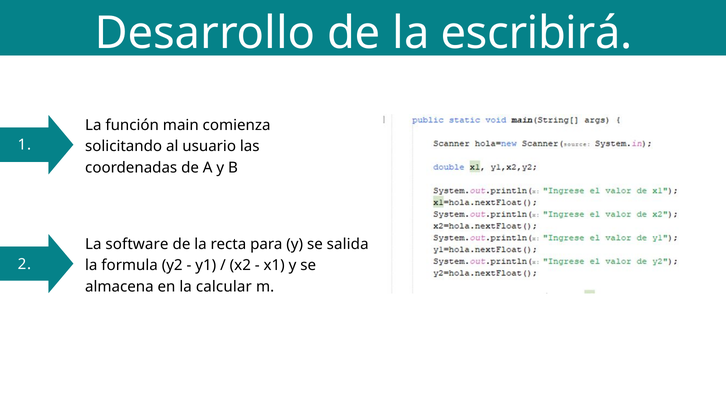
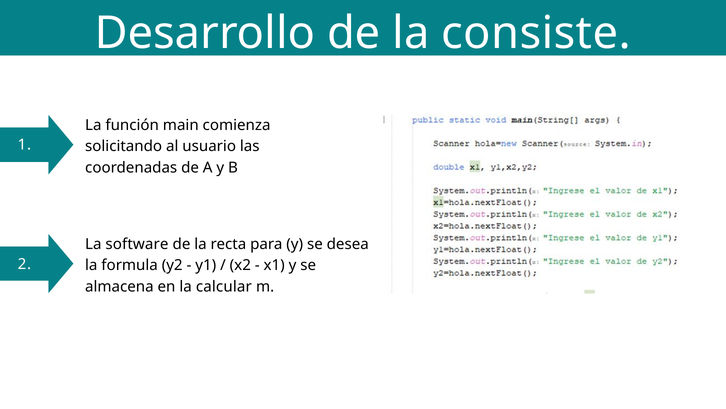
escribirá: escribirá -> consiste
salida: salida -> desea
